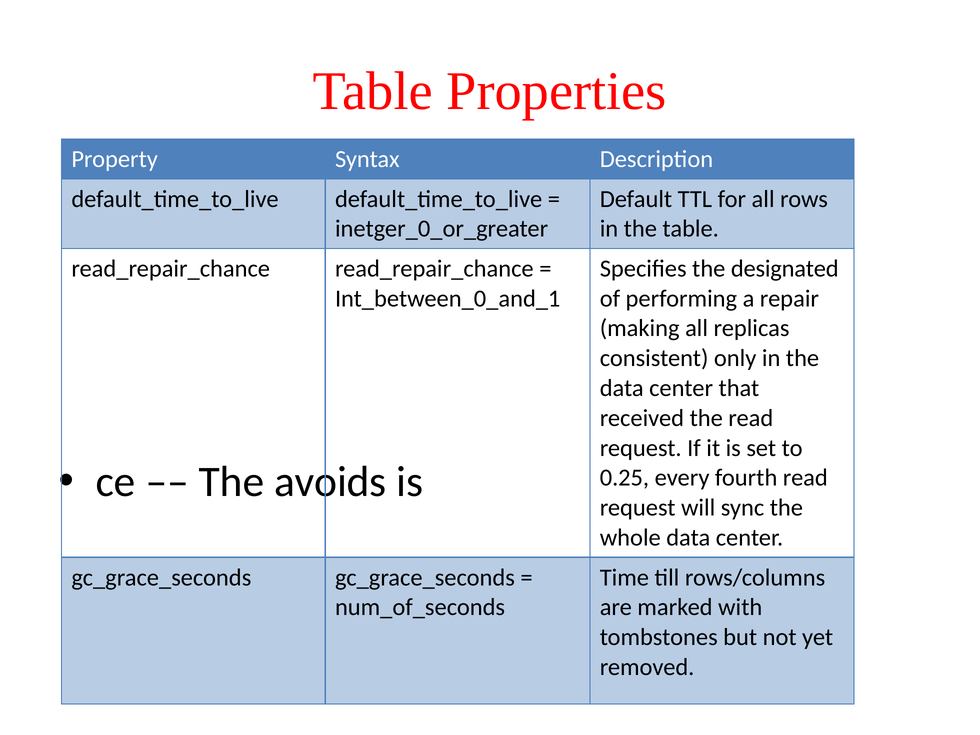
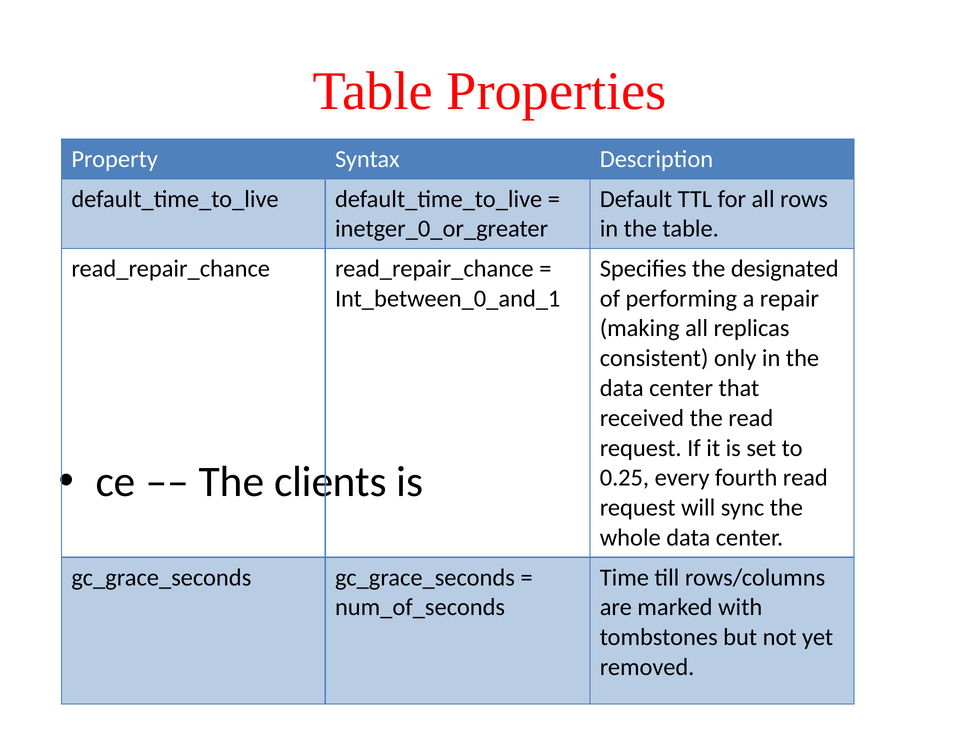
avoids: avoids -> clients
